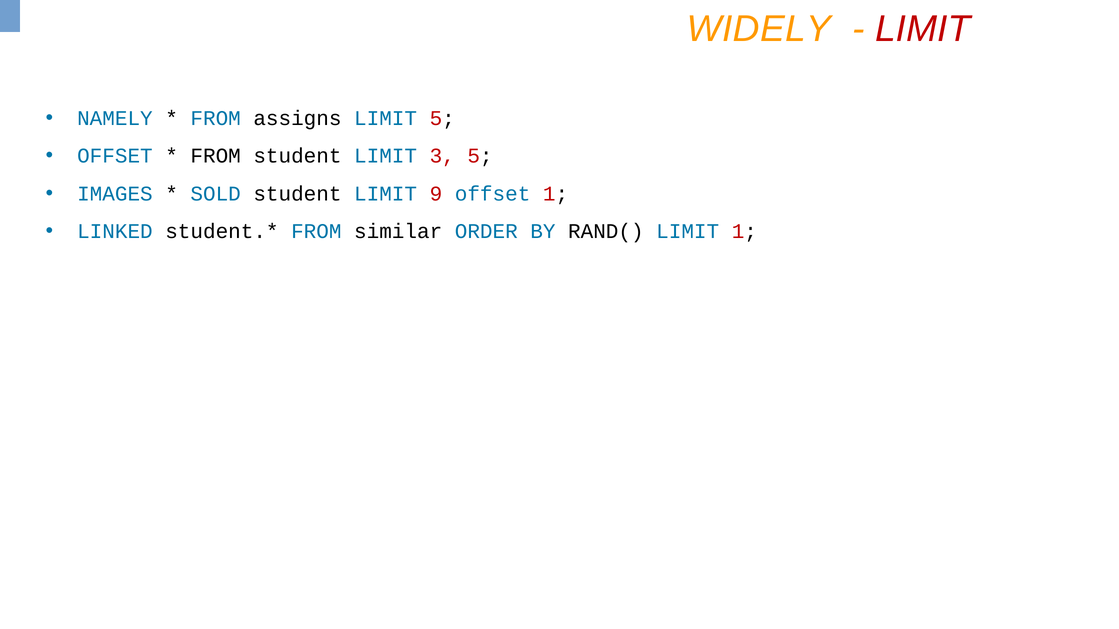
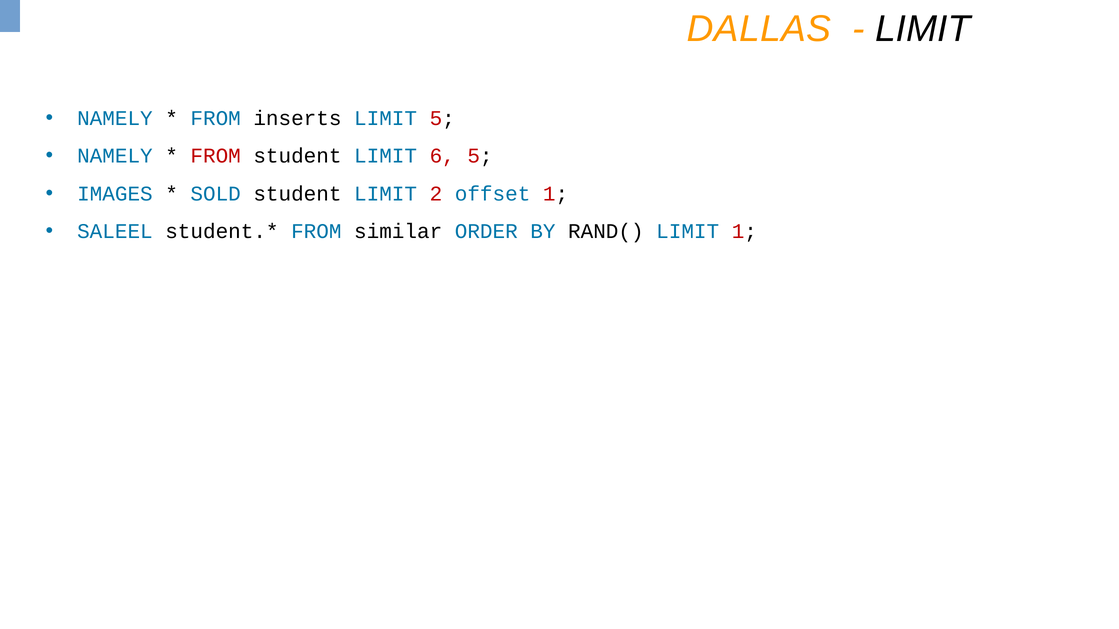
WIDELY: WIDELY -> DALLAS
LIMIT at (923, 29) colour: red -> black
assigns: assigns -> inserts
OFFSET at (115, 156): OFFSET -> NAMELY
FROM at (216, 156) colour: black -> red
3: 3 -> 6
9: 9 -> 2
LINKED: LINKED -> SALEEL
